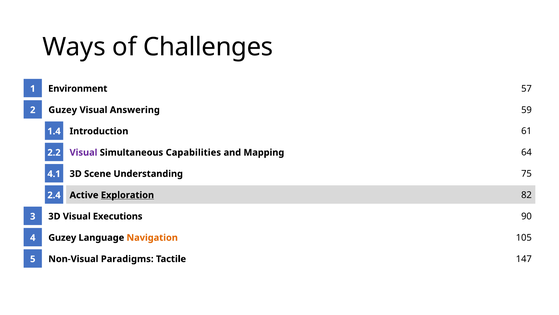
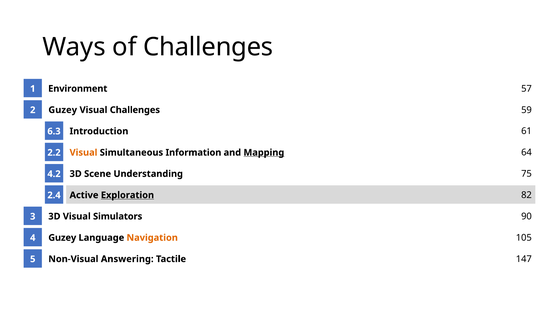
Visual Answering: Answering -> Challenges
1.4: 1.4 -> 6.3
Visual at (84, 152) colour: purple -> orange
Capabilities: Capabilities -> Information
Mapping underline: none -> present
4.1: 4.1 -> 4.2
Executions: Executions -> Simulators
Paradigms: Paradigms -> Answering
